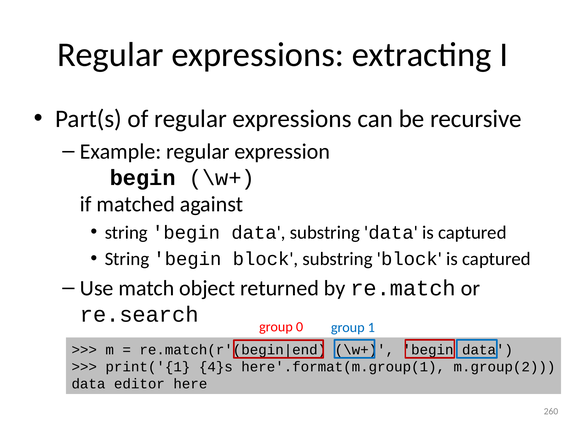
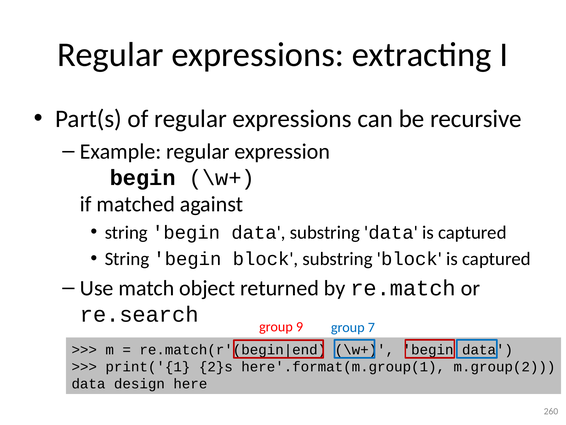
0: 0 -> 9
1: 1 -> 7
4}s: 4}s -> 2}s
editor: editor -> design
